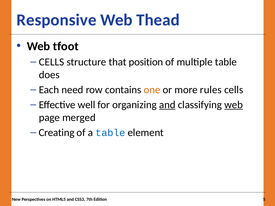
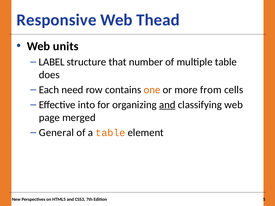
tfoot: tfoot -> units
CELLS at (52, 62): CELLS -> LABEL
position: position -> number
rules: rules -> from
well: well -> into
web at (234, 105) underline: present -> none
Creating: Creating -> General
table at (110, 133) colour: blue -> orange
